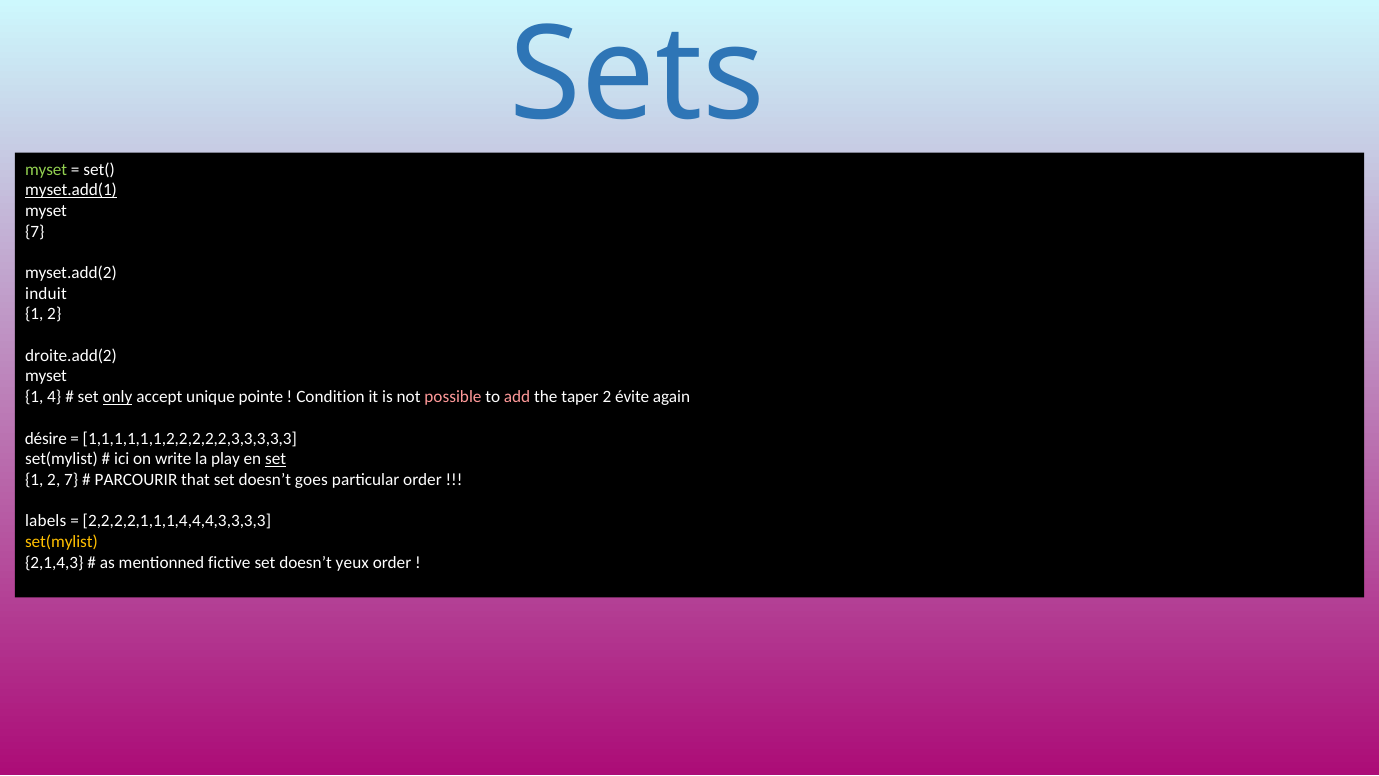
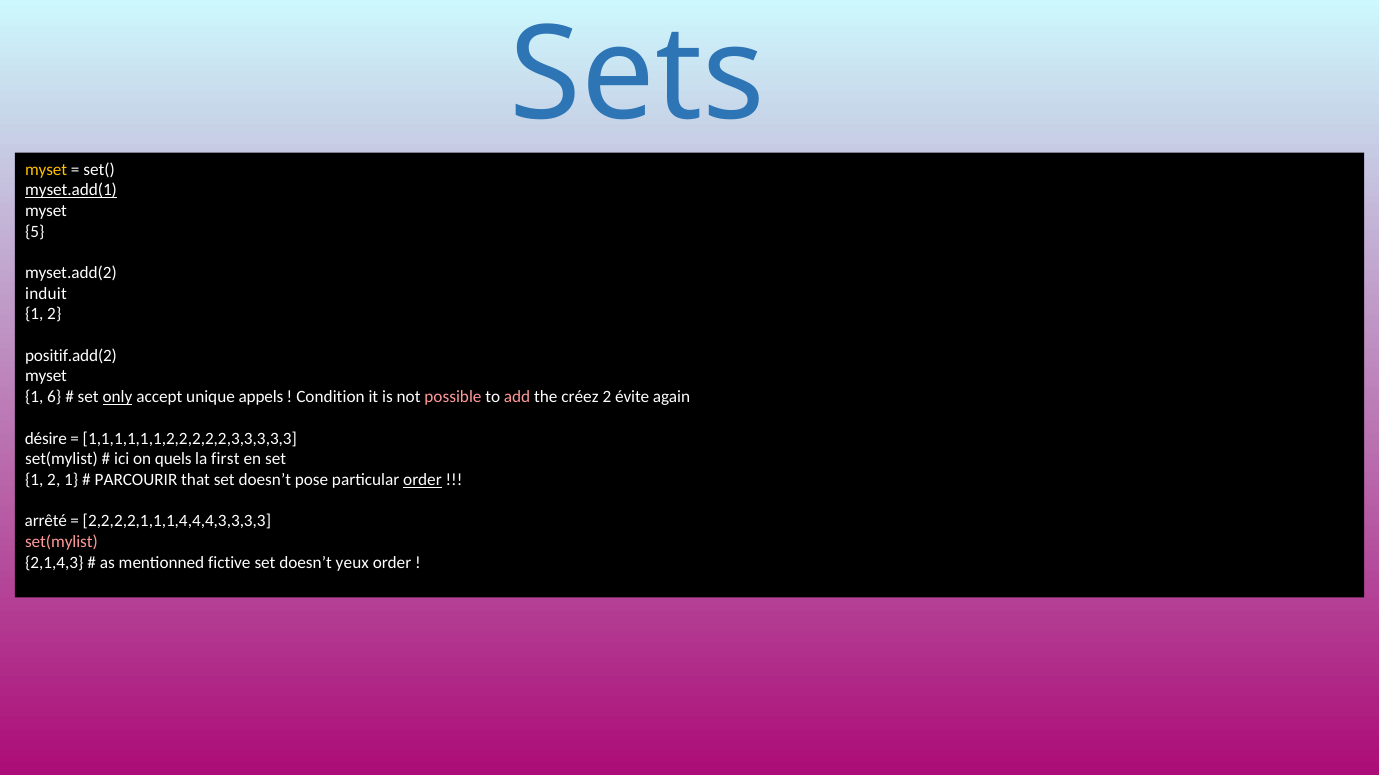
myset at (46, 169) colour: light green -> yellow
7 at (35, 231): 7 -> 5
droite.add(2: droite.add(2 -> positif.add(2
4: 4 -> 6
pointe: pointe -> appels
taper: taper -> créez
write: write -> quels
play: play -> first
set at (276, 459) underline: present -> none
2 7: 7 -> 1
goes: goes -> pose
order at (422, 480) underline: none -> present
labels: labels -> arrêté
set(mylist at (61, 542) colour: yellow -> pink
